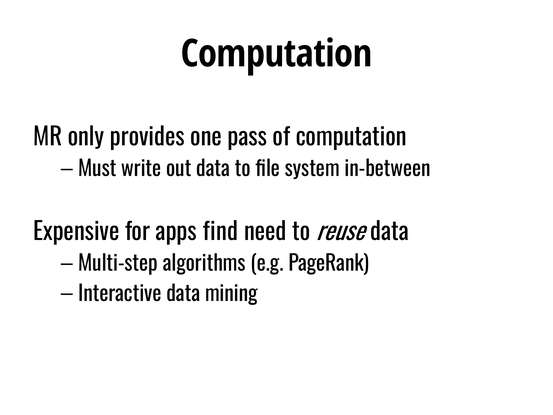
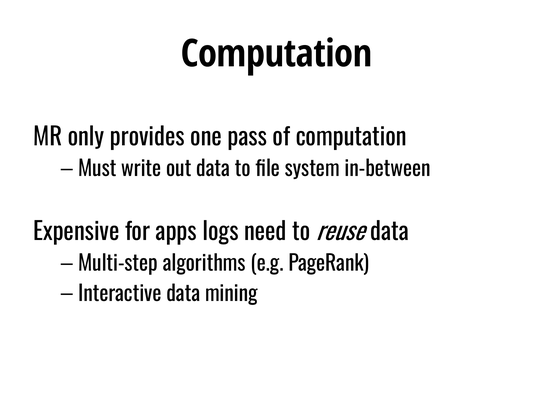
find: find -> logs
